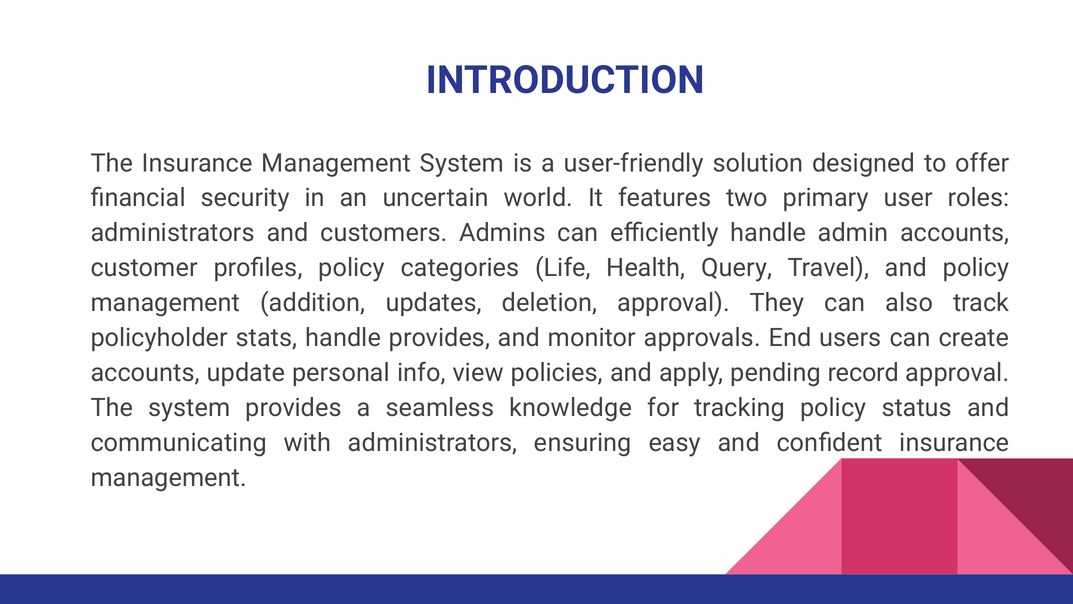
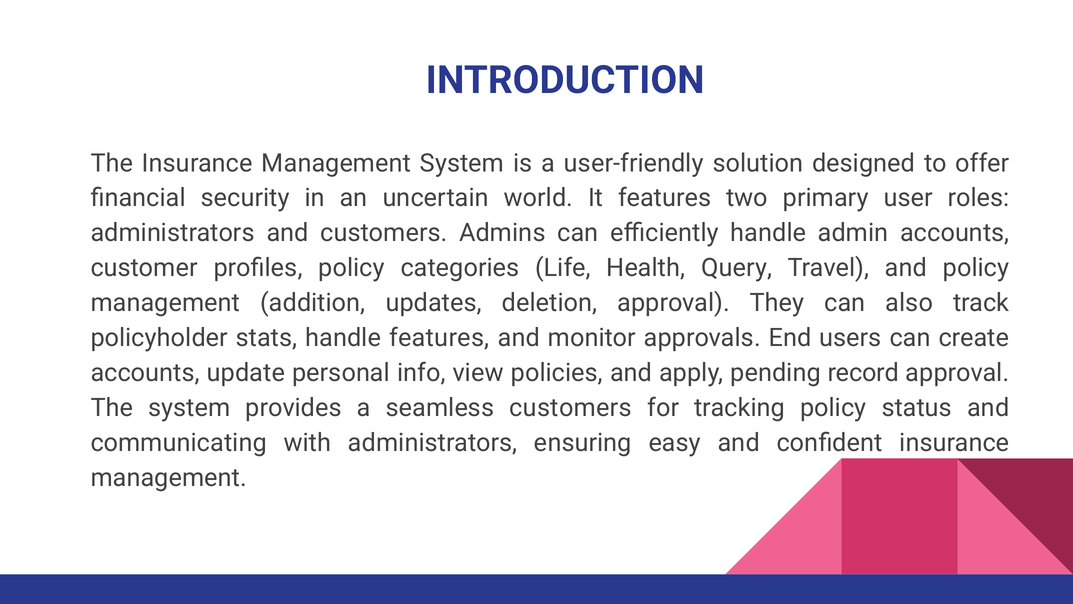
handle provides: provides -> features
seamless knowledge: knowledge -> customers
